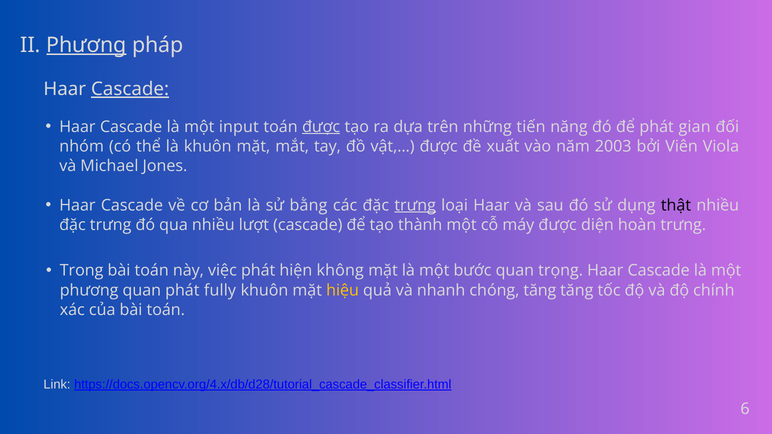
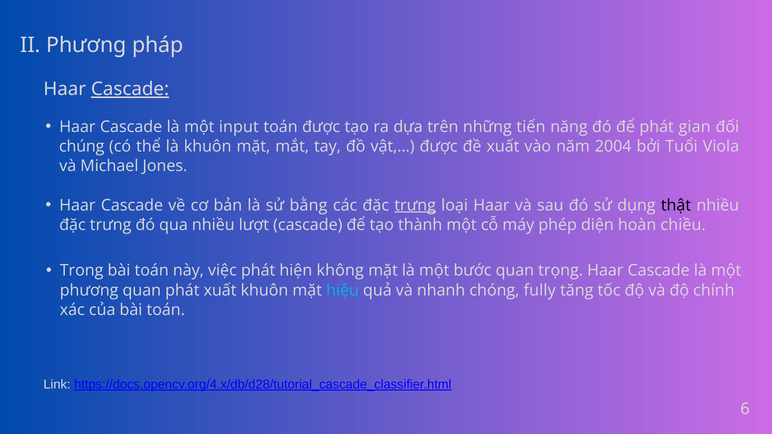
Phương at (86, 45) underline: present -> none
được at (321, 127) underline: present -> none
nhóm: nhóm -> chúng
2003: 2003 -> 2004
Viên: Viên -> Tuổi
máy được: được -> phép
hoàn trưng: trưng -> chiều
phát fully: fully -> xuất
hiệu colour: yellow -> light blue
chóng tăng: tăng -> fully
